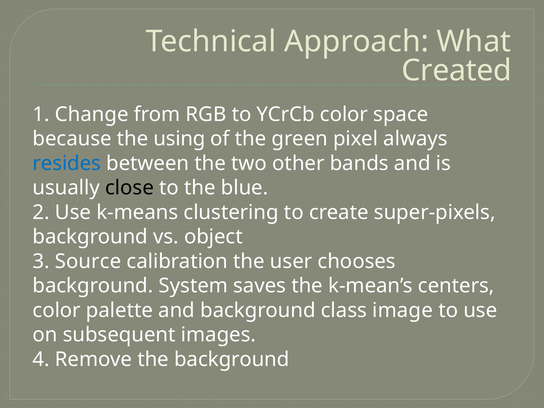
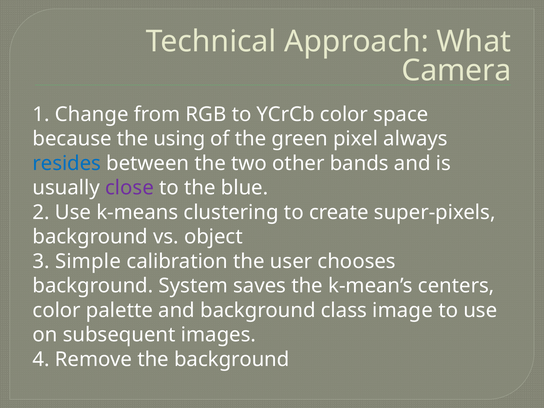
Created: Created -> Camera
close colour: black -> purple
Source: Source -> Simple
